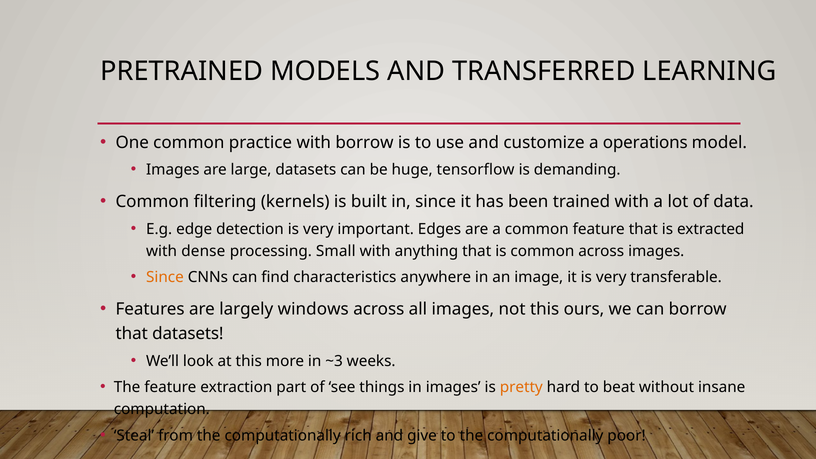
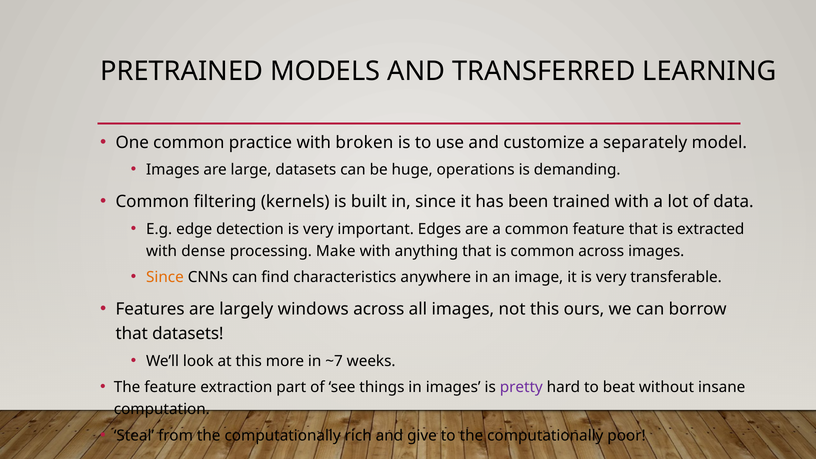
with borrow: borrow -> broken
operations: operations -> separately
tensorflow: tensorflow -> operations
Small: Small -> Make
~3: ~3 -> ~7
pretty colour: orange -> purple
